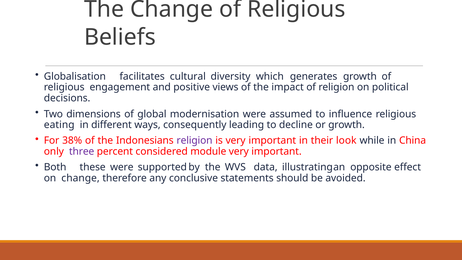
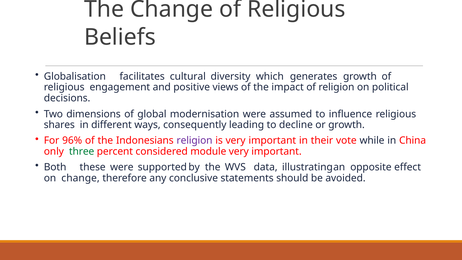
eating: eating -> shares
38%: 38% -> 96%
look: look -> vote
three colour: purple -> green
